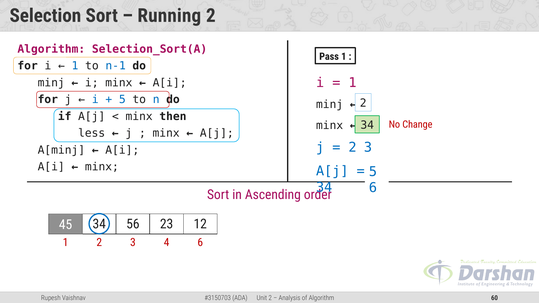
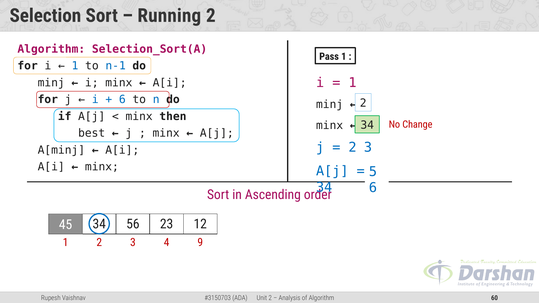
5 at (122, 100): 5 -> 6
less: less -> best
4 6: 6 -> 9
